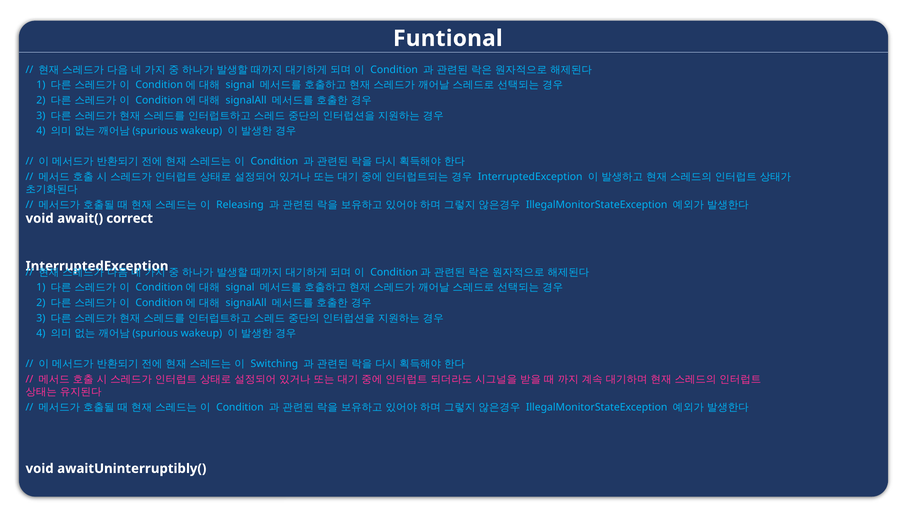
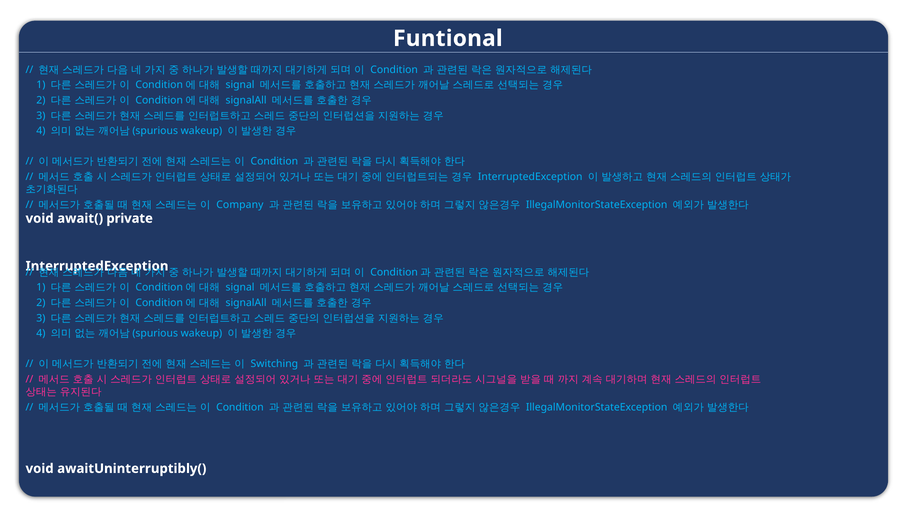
Releasing: Releasing -> Company
correct: correct -> private
